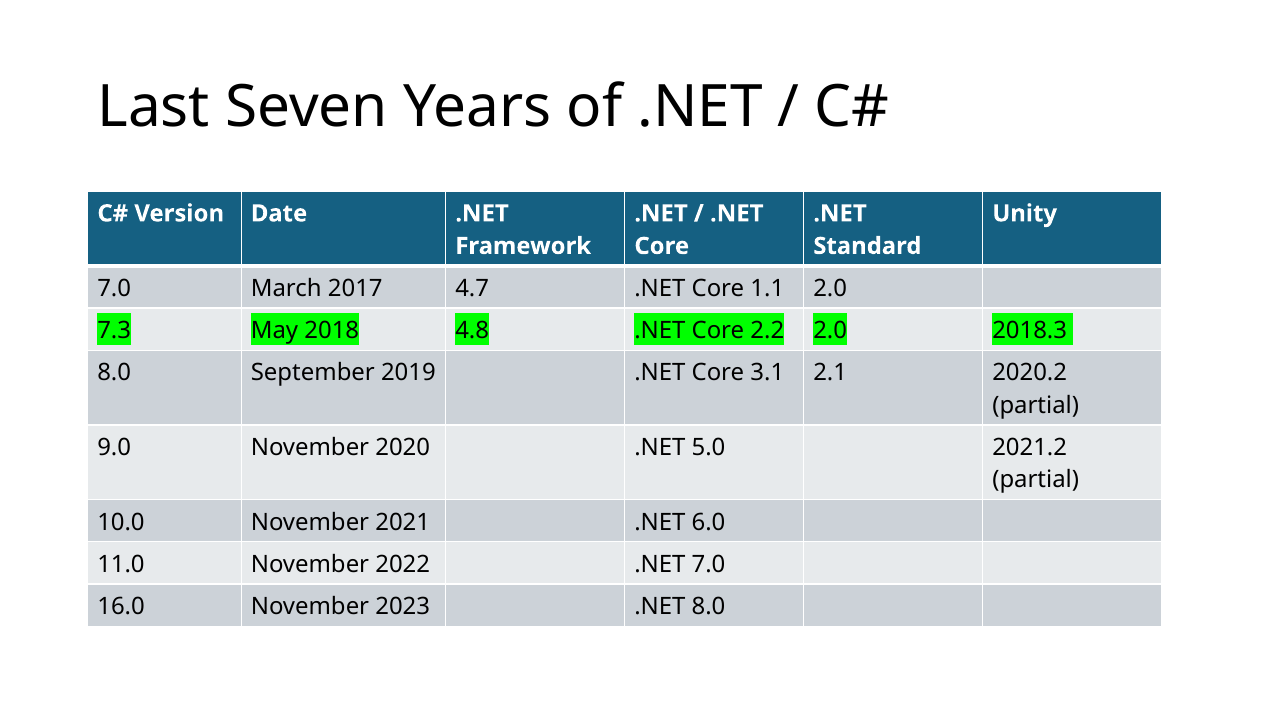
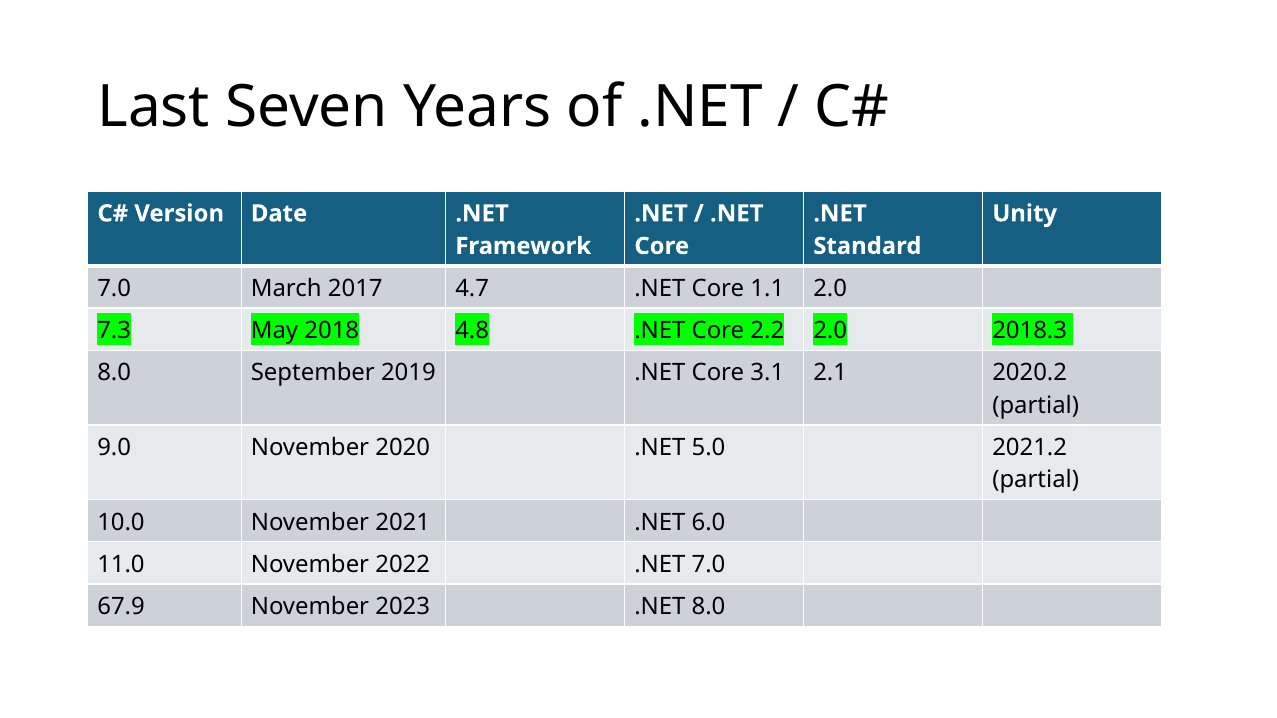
16.0: 16.0 -> 67.9
